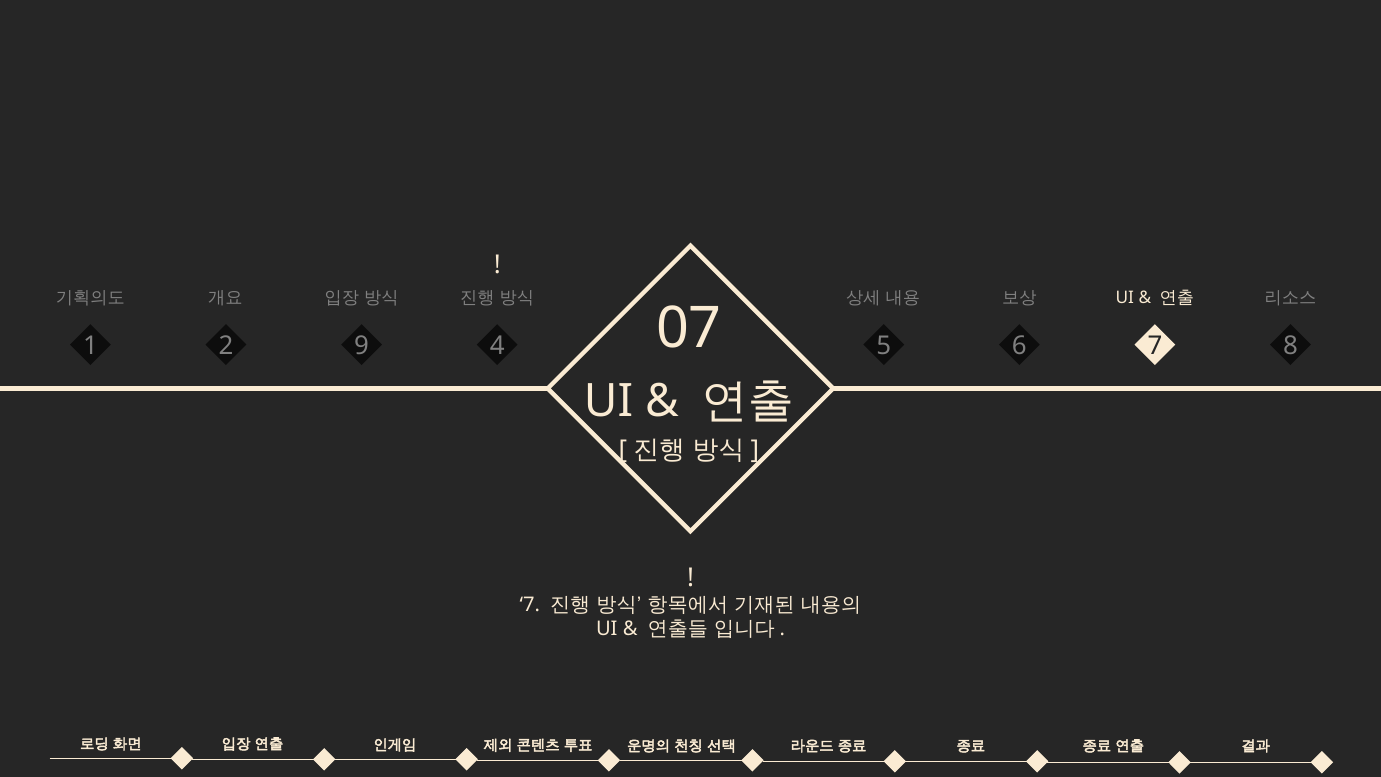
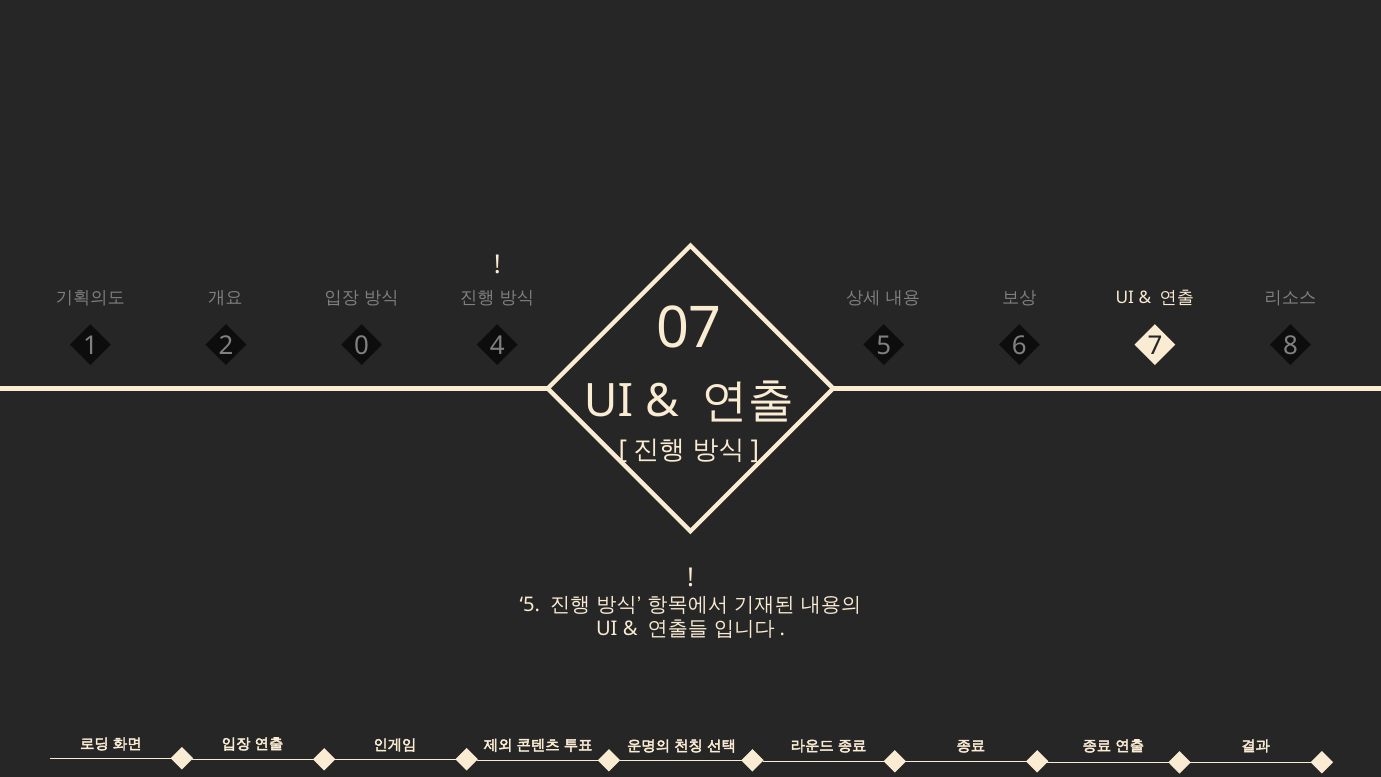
9: 9 -> 0
7 at (530, 605): 7 -> 5
